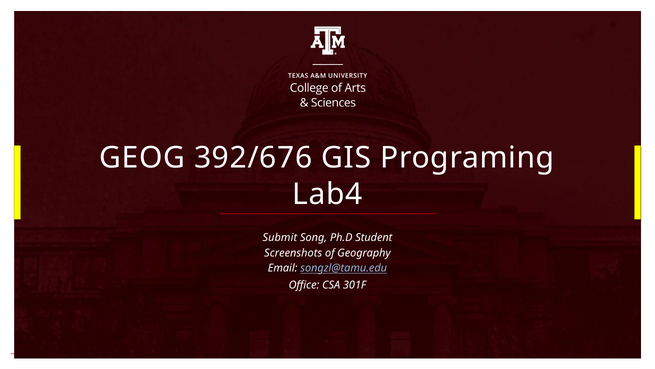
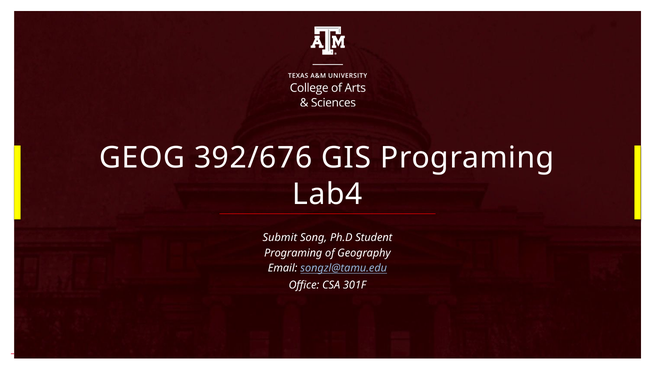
Screenshots at (293, 253): Screenshots -> Programing
